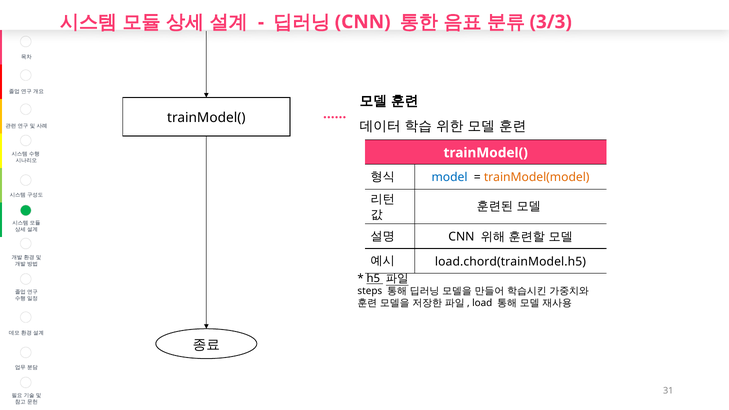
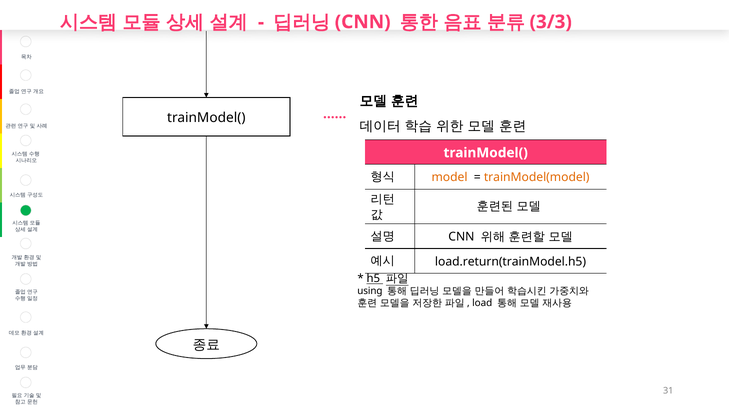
model colour: blue -> orange
load.chord(trainModel.h5: load.chord(trainModel.h5 -> load.return(trainModel.h5
steps: steps -> using
